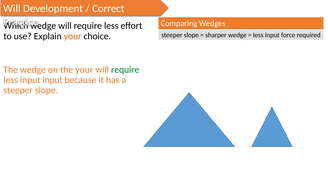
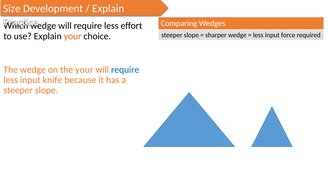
Will at (12, 9): Will -> Size
Correct at (108, 9): Correct -> Explain
require at (125, 69) colour: green -> blue
input input: input -> knife
